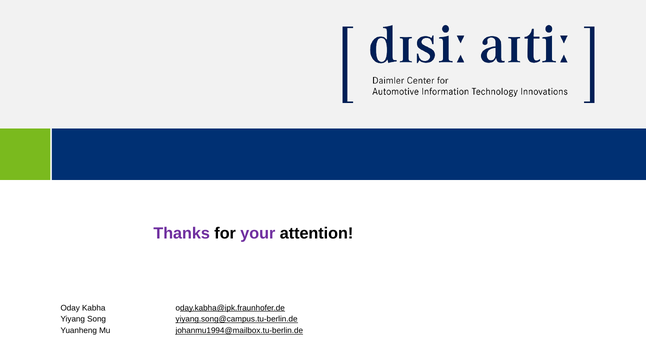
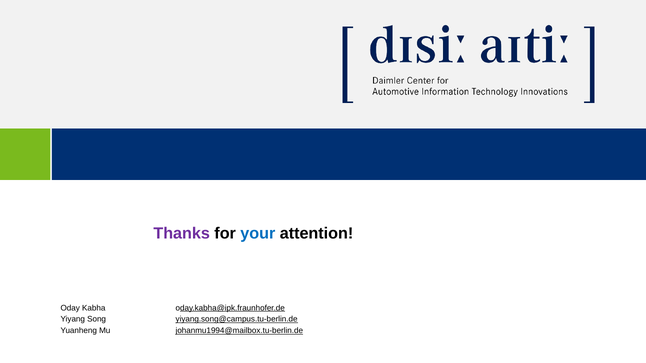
your colour: purple -> blue
